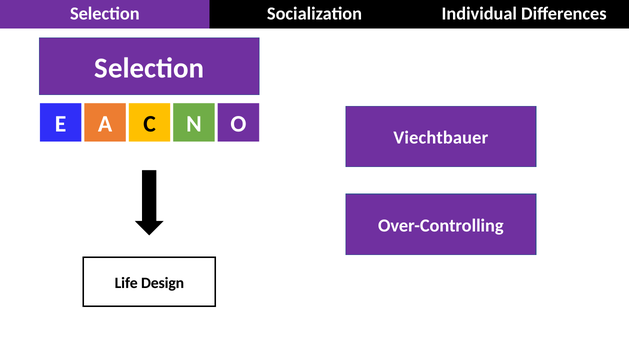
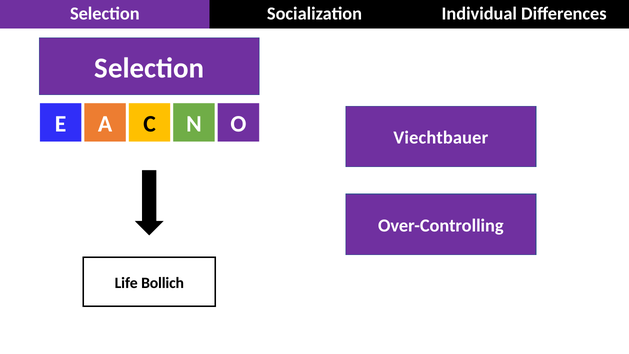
Design: Design -> Bollich
